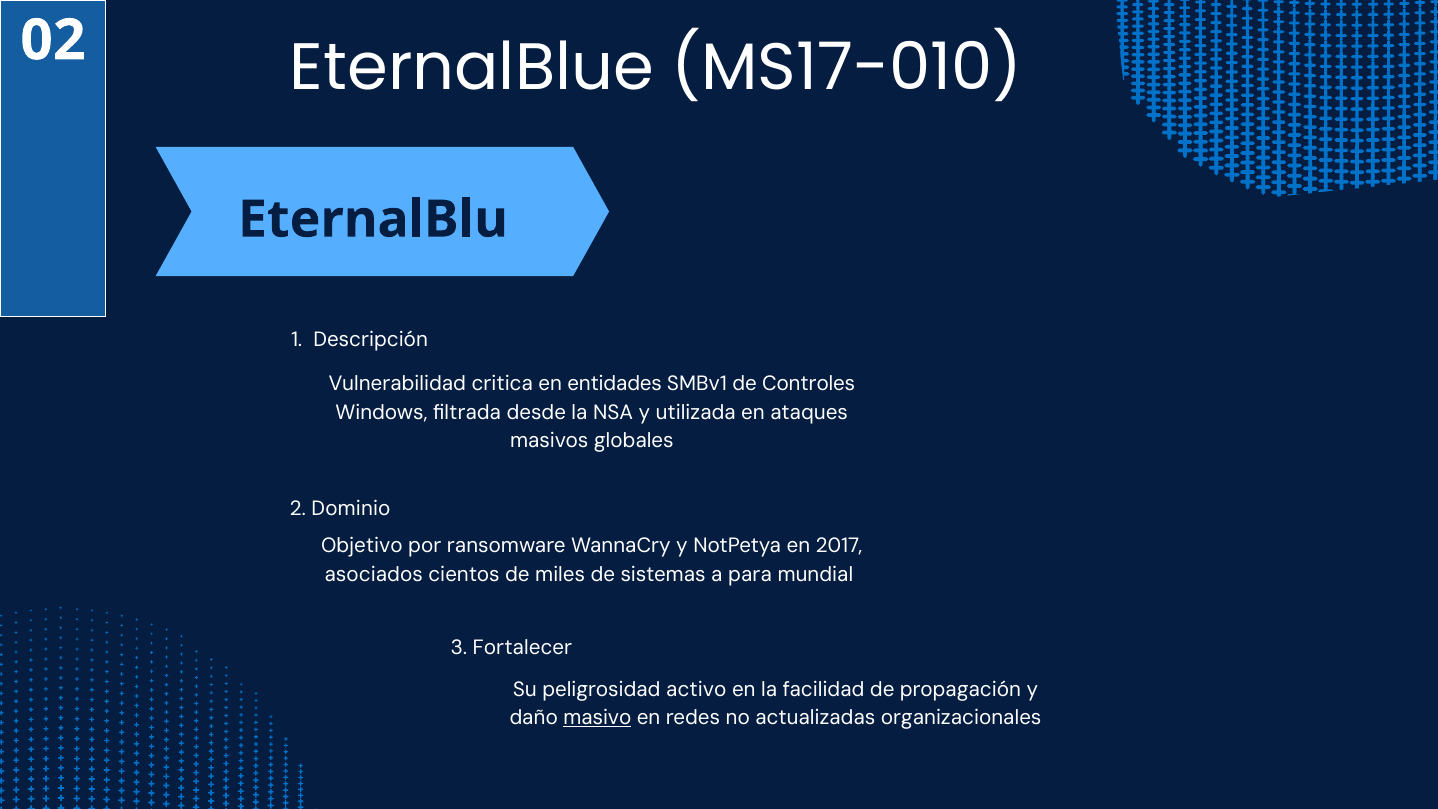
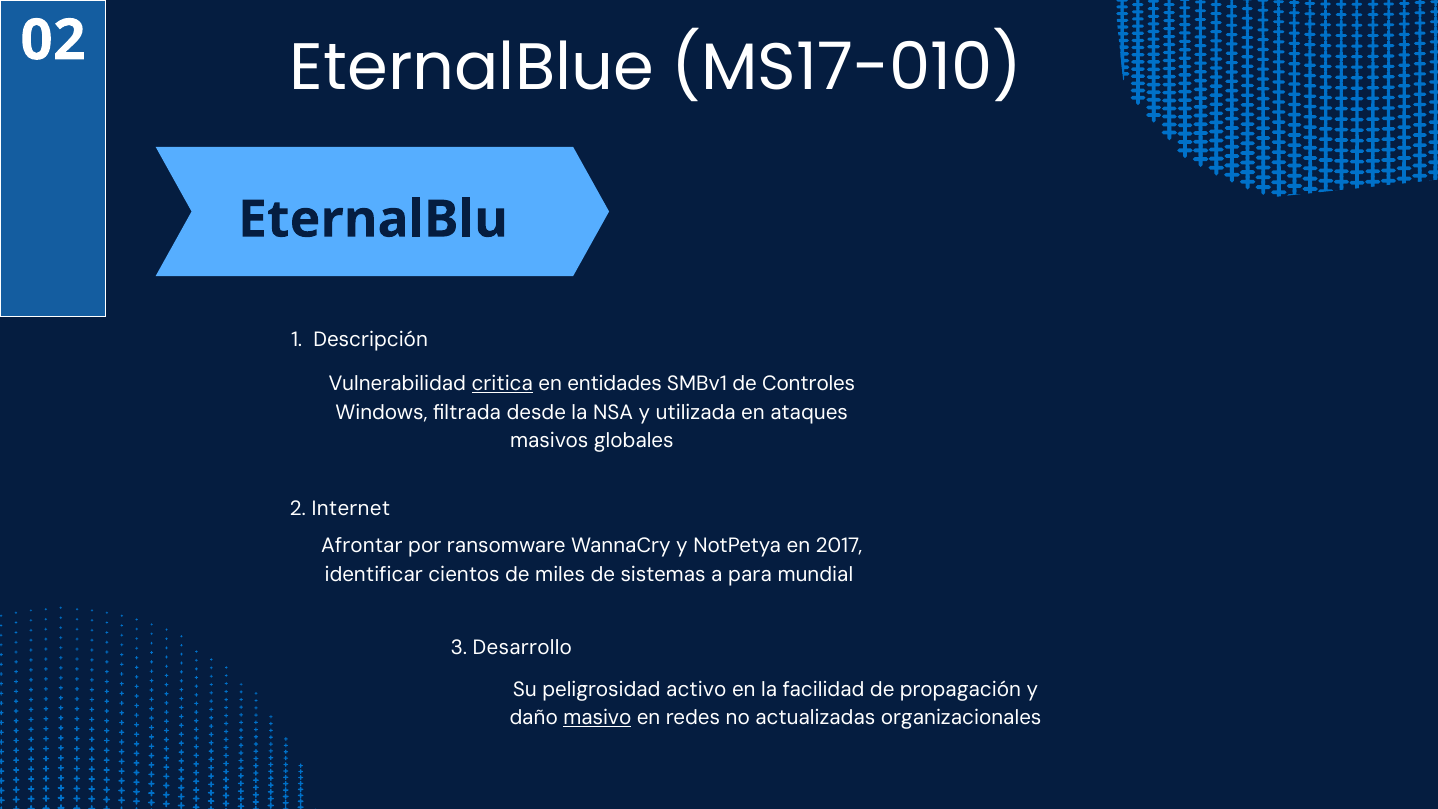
critica underline: none -> present
Dominio: Dominio -> Internet
Objetivo: Objetivo -> Afrontar
asociados: asociados -> identificar
Fortalecer: Fortalecer -> Desarrollo
